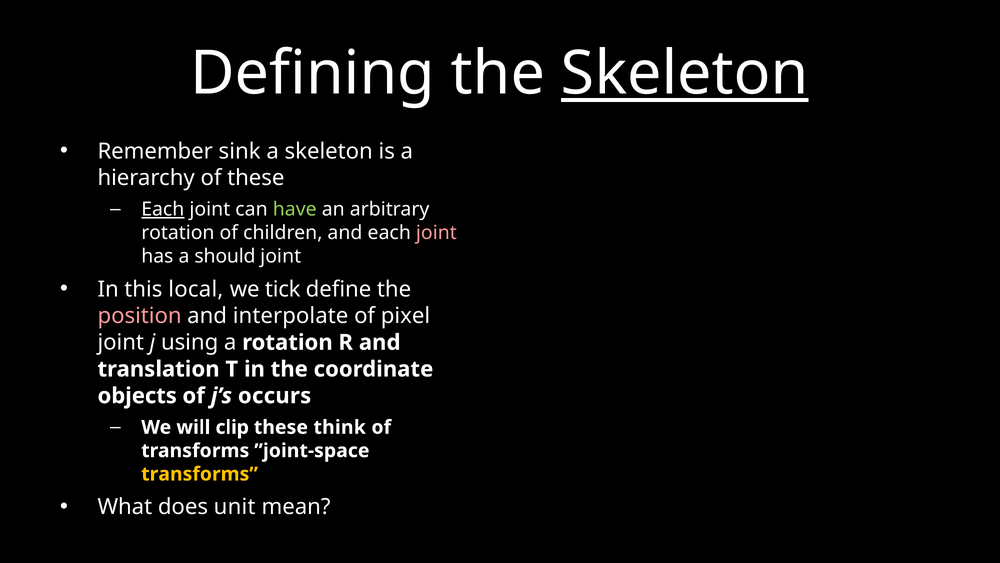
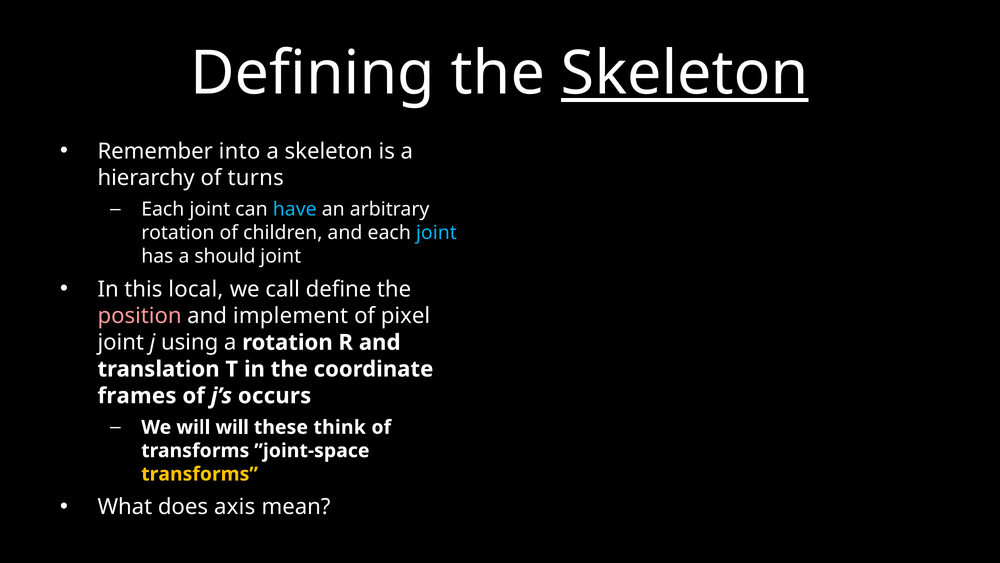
sink: sink -> into
of these: these -> turns
Each at (163, 209) underline: present -> none
have colour: light green -> light blue
joint at (436, 233) colour: pink -> light blue
tick: tick -> call
interpolate: interpolate -> implement
objects: objects -> frames
will clip: clip -> will
unit: unit -> axis
